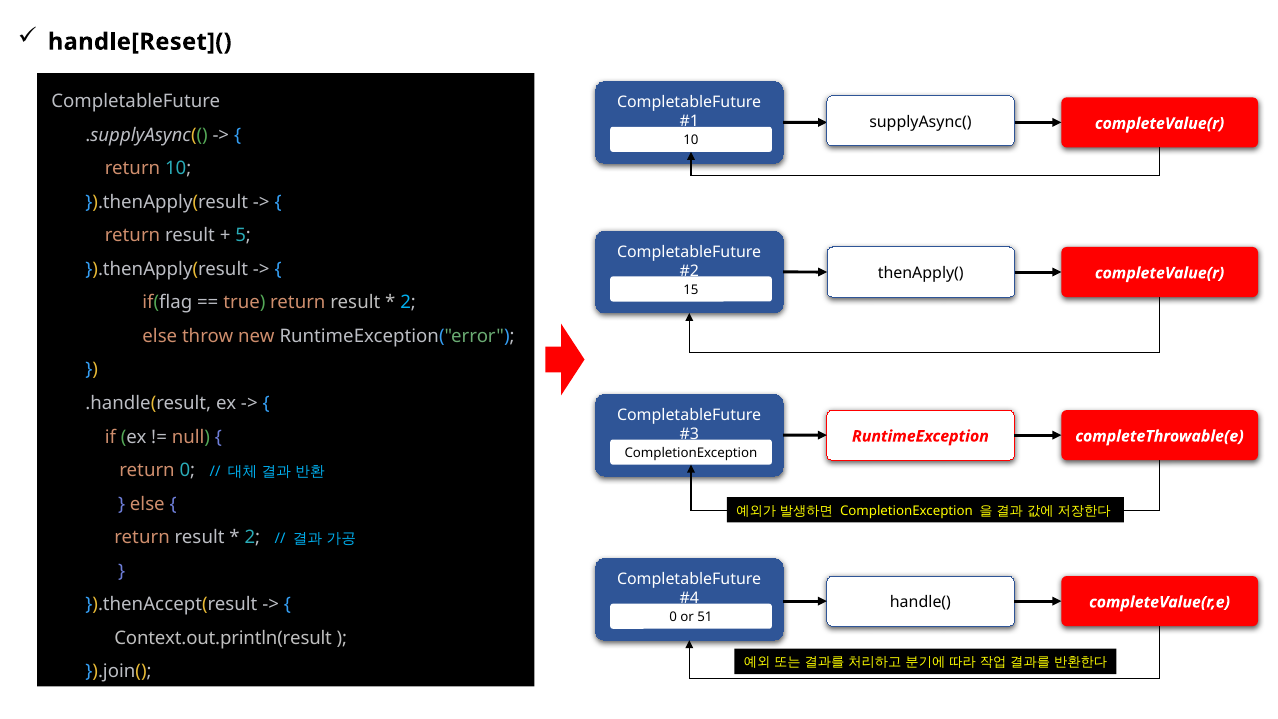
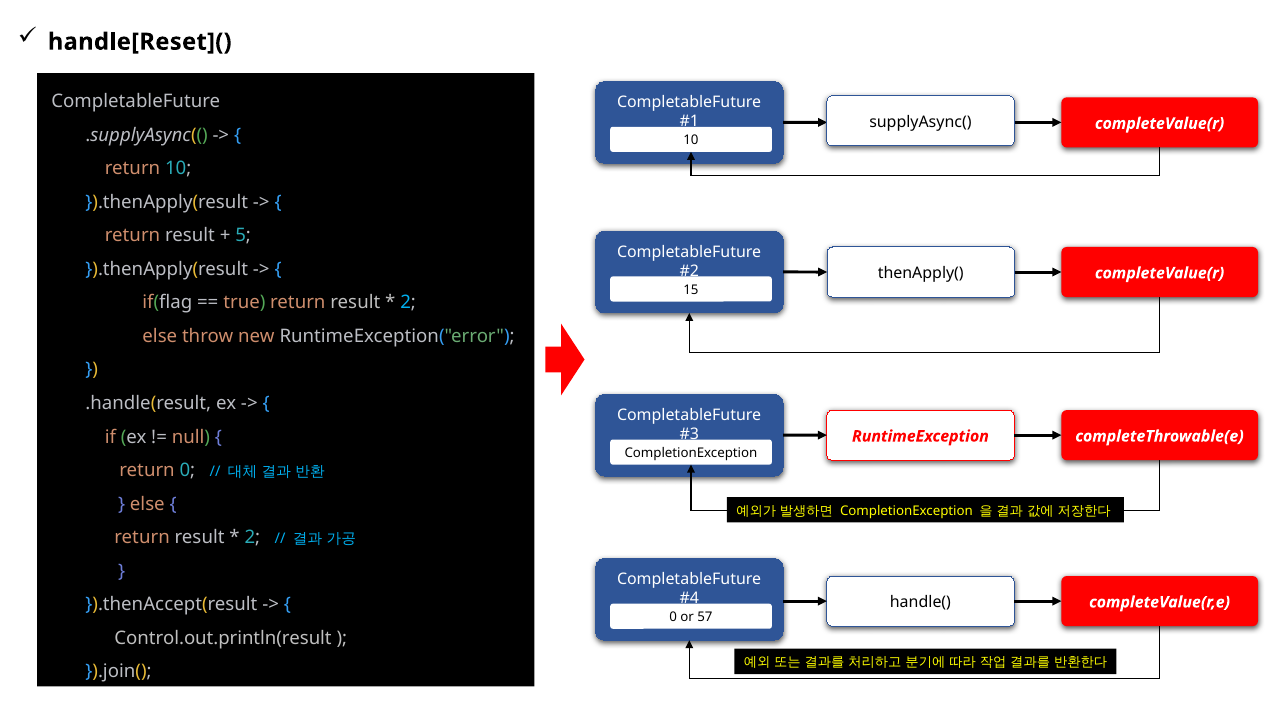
51: 51 -> 57
Context.out.println(result: Context.out.println(result -> Control.out.println(result
